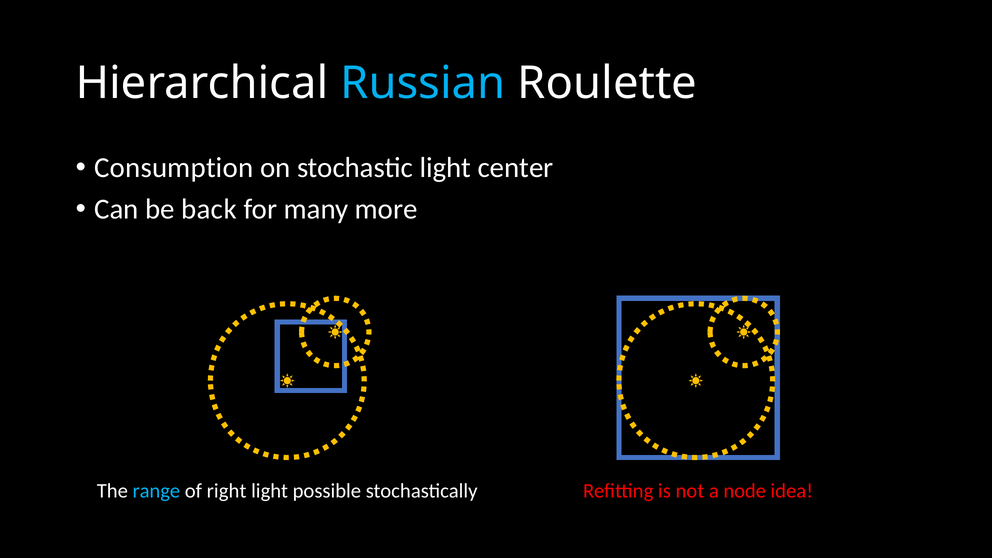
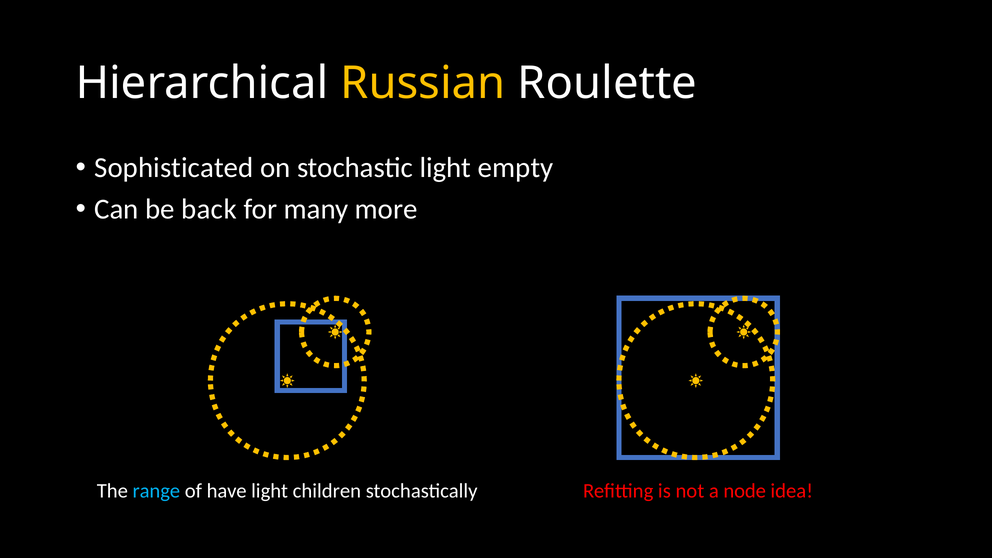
Russian colour: light blue -> yellow
Consumption: Consumption -> Sophisticated
center: center -> empty
right: right -> have
possible: possible -> children
